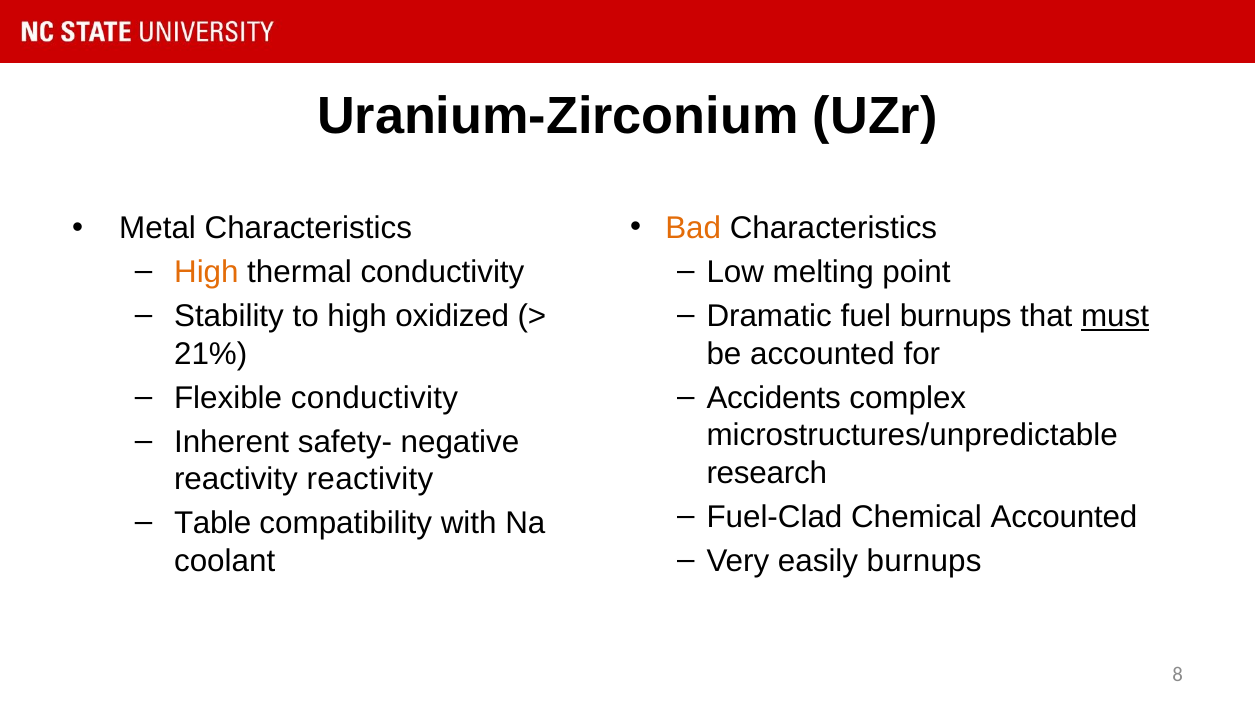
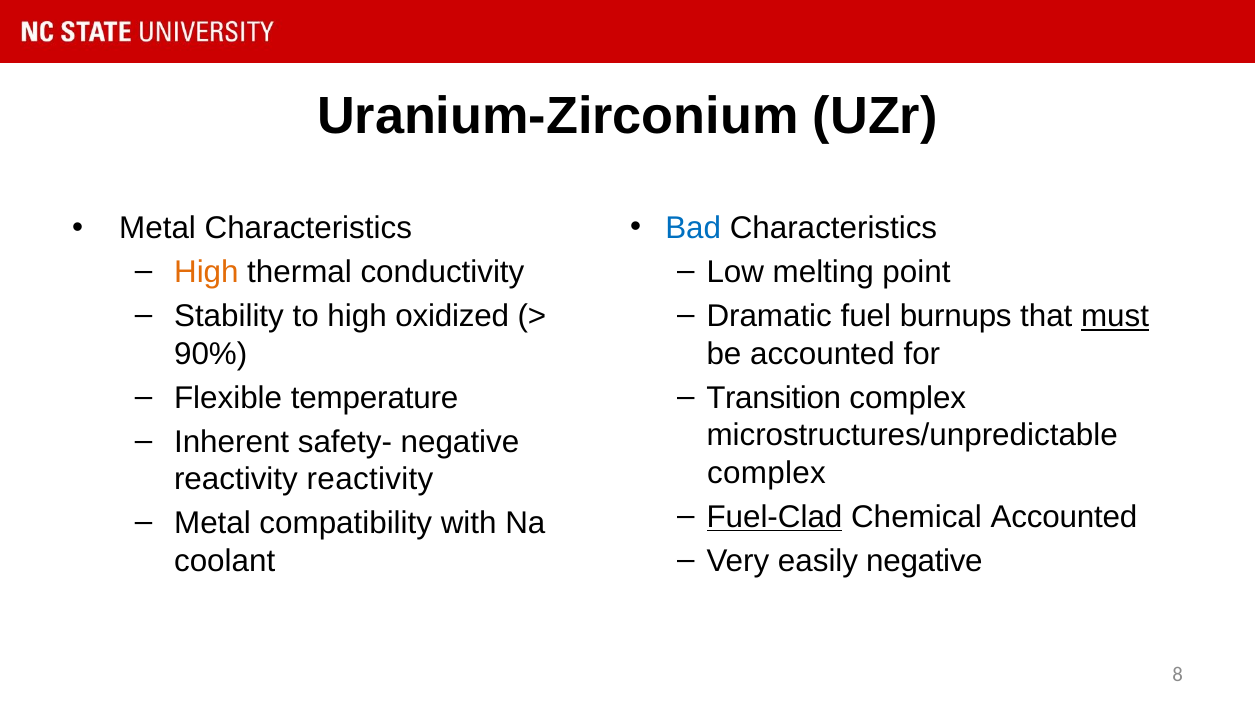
Bad colour: orange -> blue
21%: 21% -> 90%
Flexible conductivity: conductivity -> temperature
Accidents: Accidents -> Transition
research at (767, 473): research -> complex
Fuel-Clad underline: none -> present
Table at (213, 523): Table -> Metal
easily burnups: burnups -> negative
